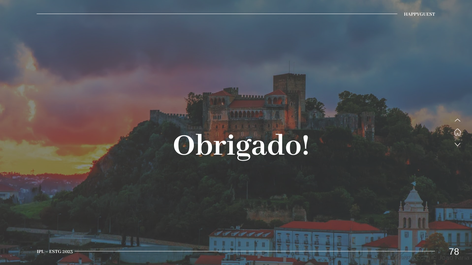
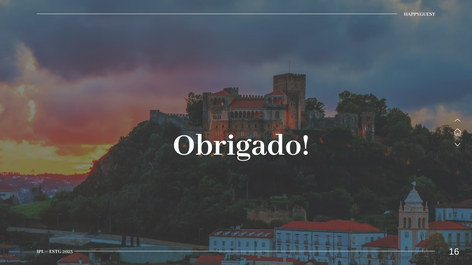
78: 78 -> 16
